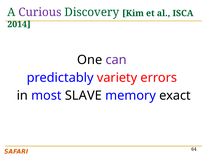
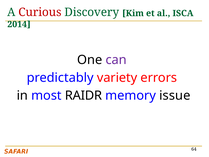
Curious colour: purple -> red
SLAVE: SLAVE -> RAIDR
exact: exact -> issue
